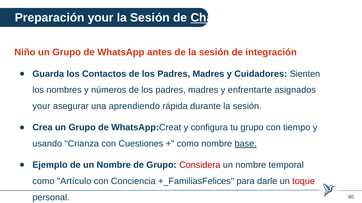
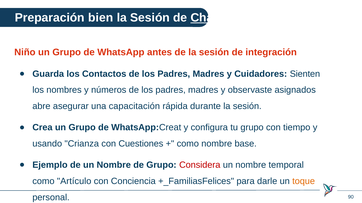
Preparación your: your -> bien
enfrentarte: enfrentarte -> observaste
your at (41, 107): your -> abre
aprendiendo: aprendiendo -> capacitación
base underline: present -> none
toque colour: red -> orange
